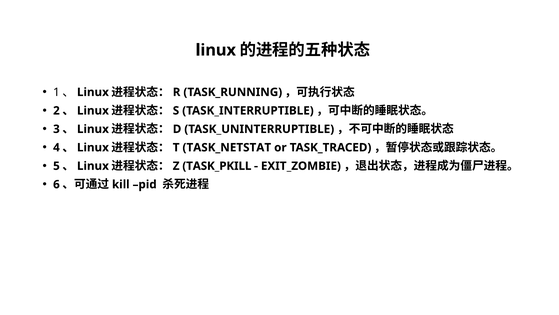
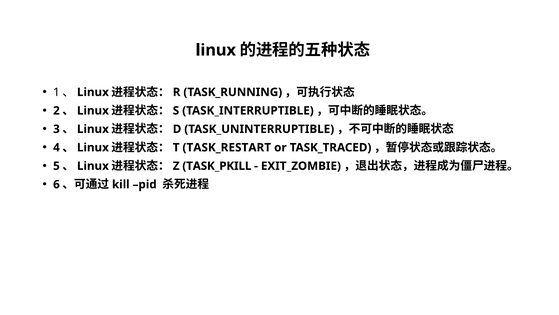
TASK_NETSTAT: TASK_NETSTAT -> TASK_RESTART
